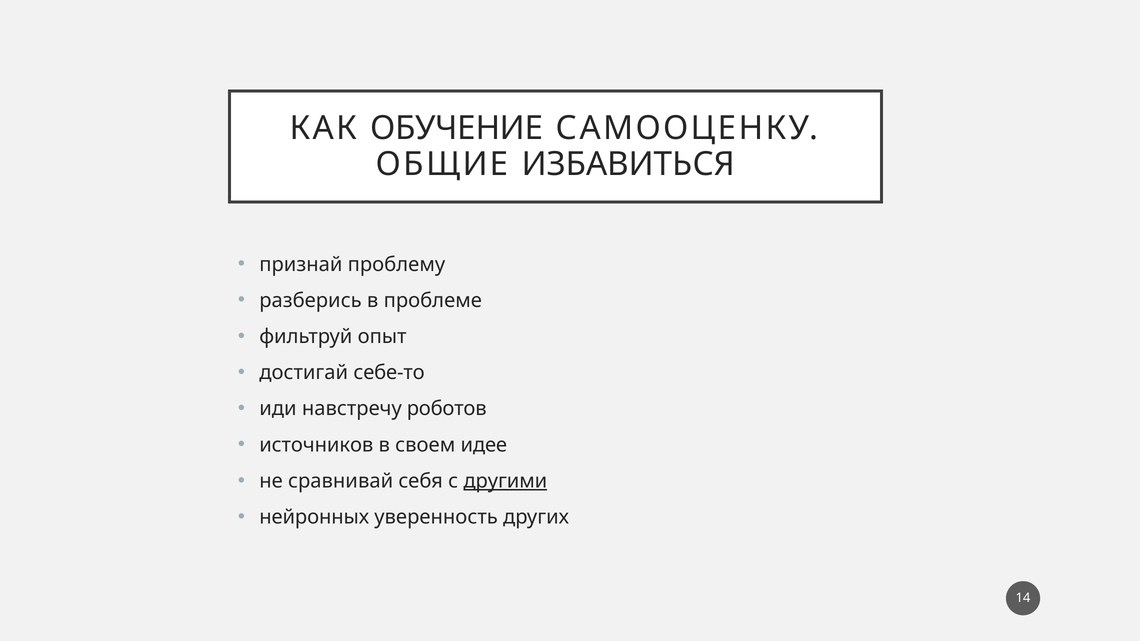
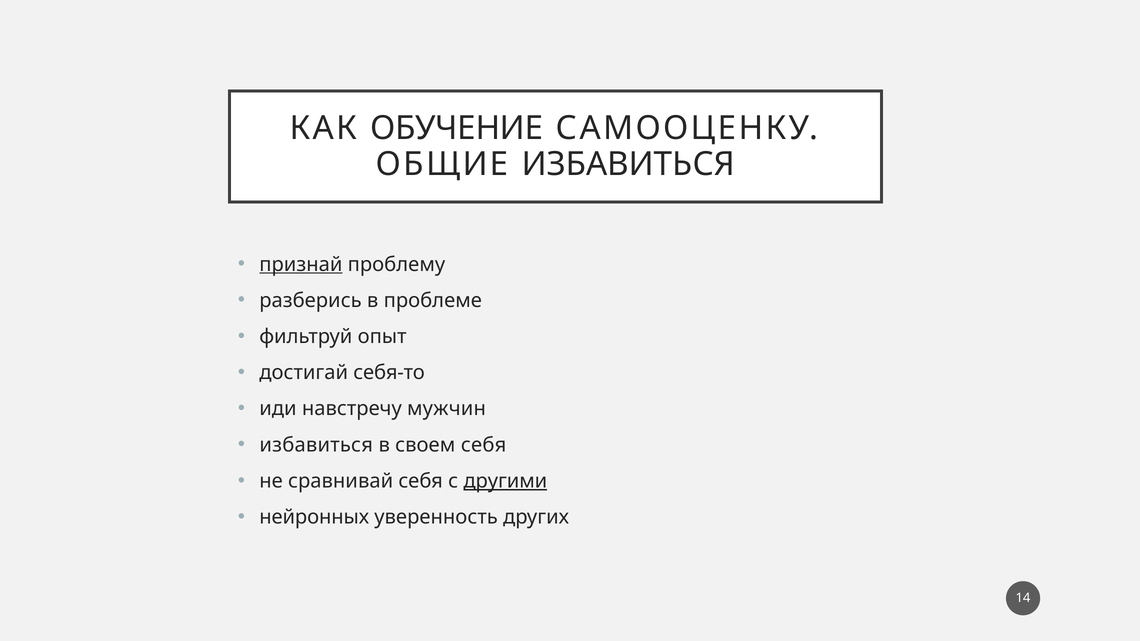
признай underline: none -> present
себе-то: себе-то -> себя-то
роботов: роботов -> мужчин
источников at (316, 445): источников -> избавиться
своем идее: идее -> себя
